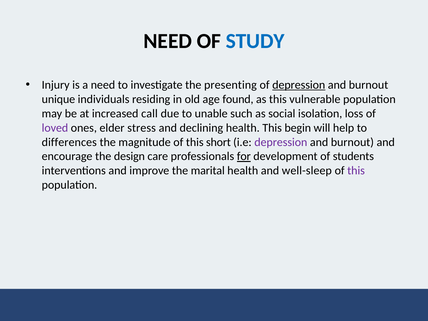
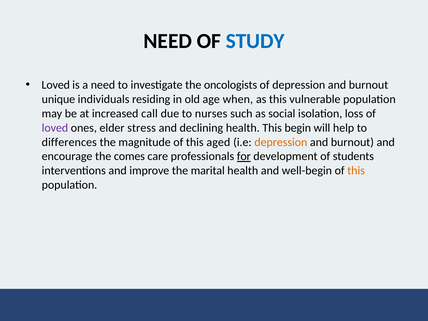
Injury at (56, 85): Injury -> Loved
presenting: presenting -> oncologists
depression at (299, 85) underline: present -> none
found: found -> when
unable: unable -> nurses
short: short -> aged
depression at (281, 142) colour: purple -> orange
design: design -> comes
well-sleep: well-sleep -> well-begin
this at (356, 171) colour: purple -> orange
